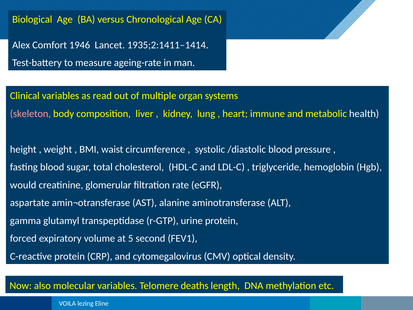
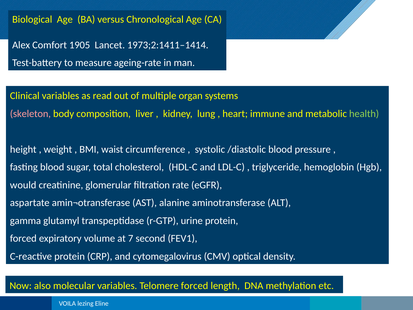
1946: 1946 -> 1905
1935;2:1411–1414: 1935;2:1411–1414 -> 1973;2:1411–1414
health colour: white -> light green
5: 5 -> 7
Telomere deaths: deaths -> forced
